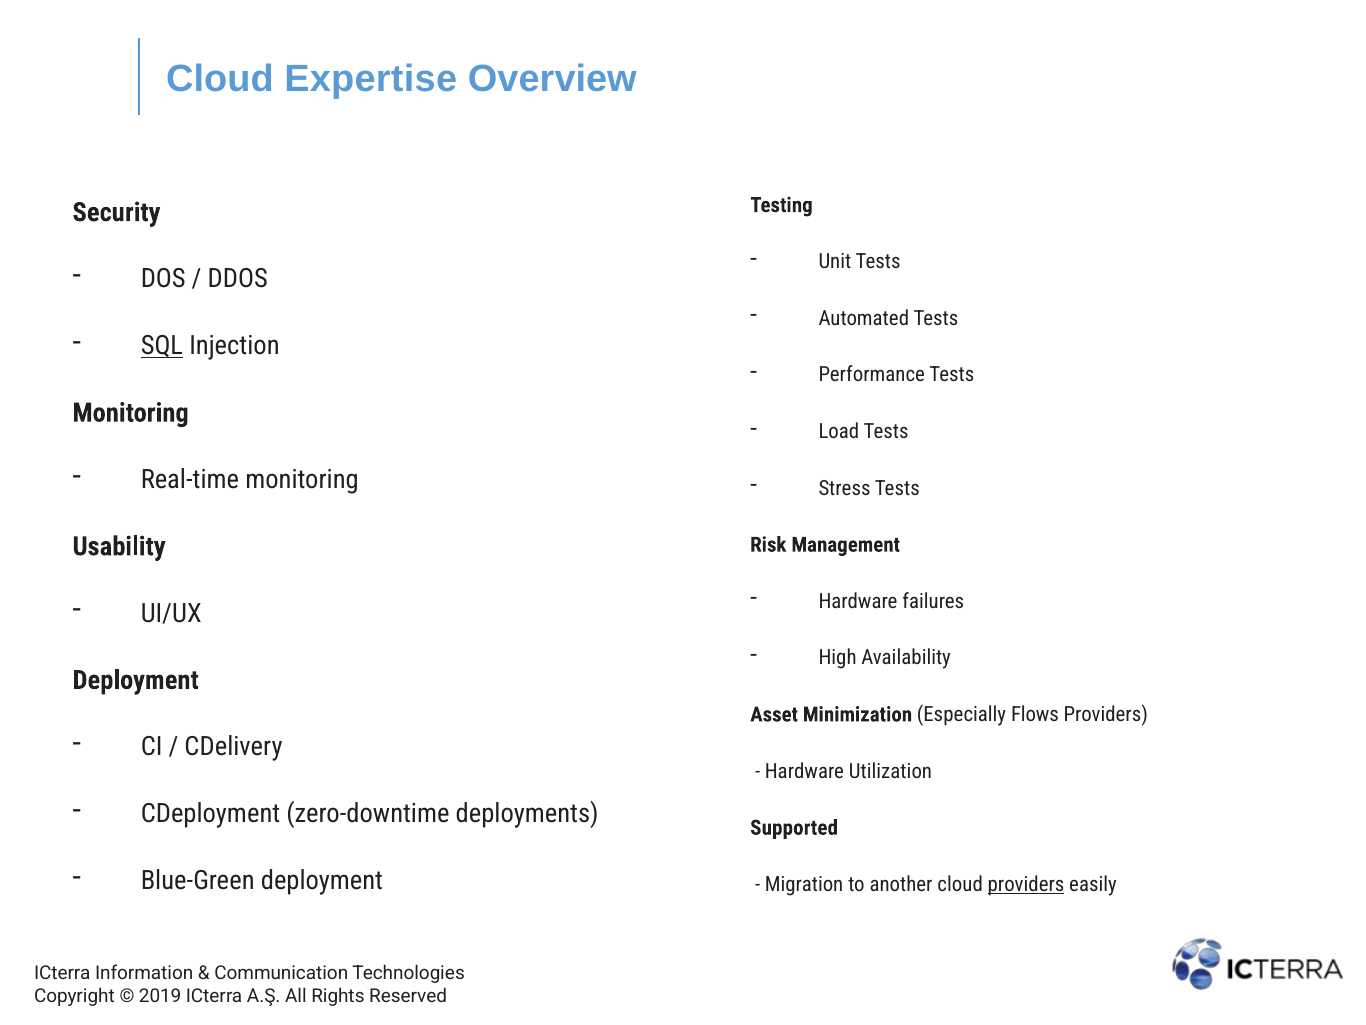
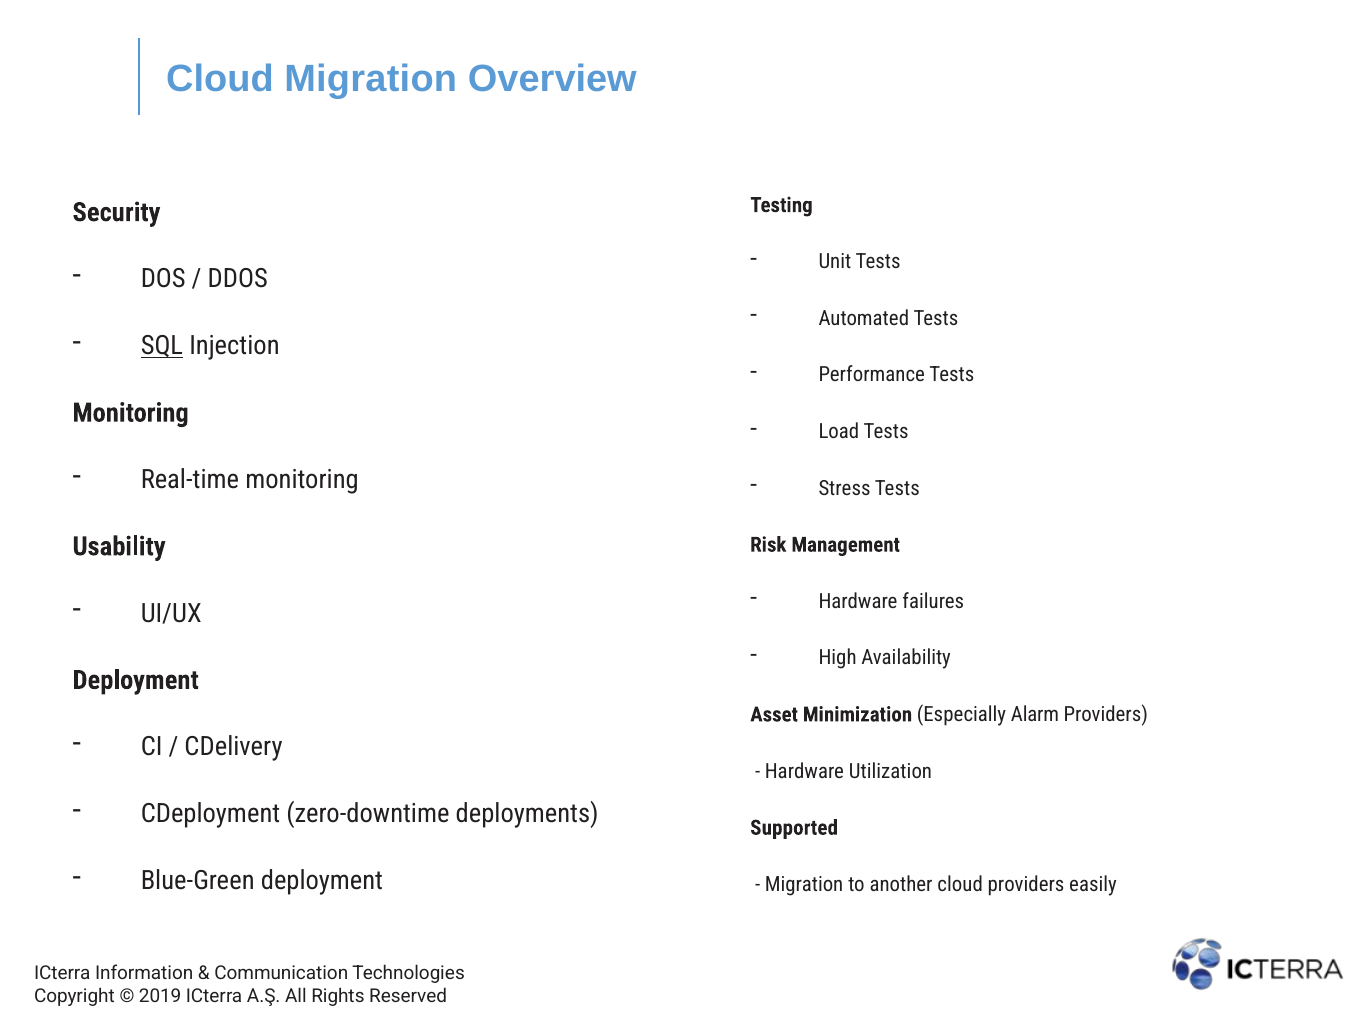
Cloud Expertise: Expertise -> Migration
Flows: Flows -> Alarm
providers at (1026, 884) underline: present -> none
